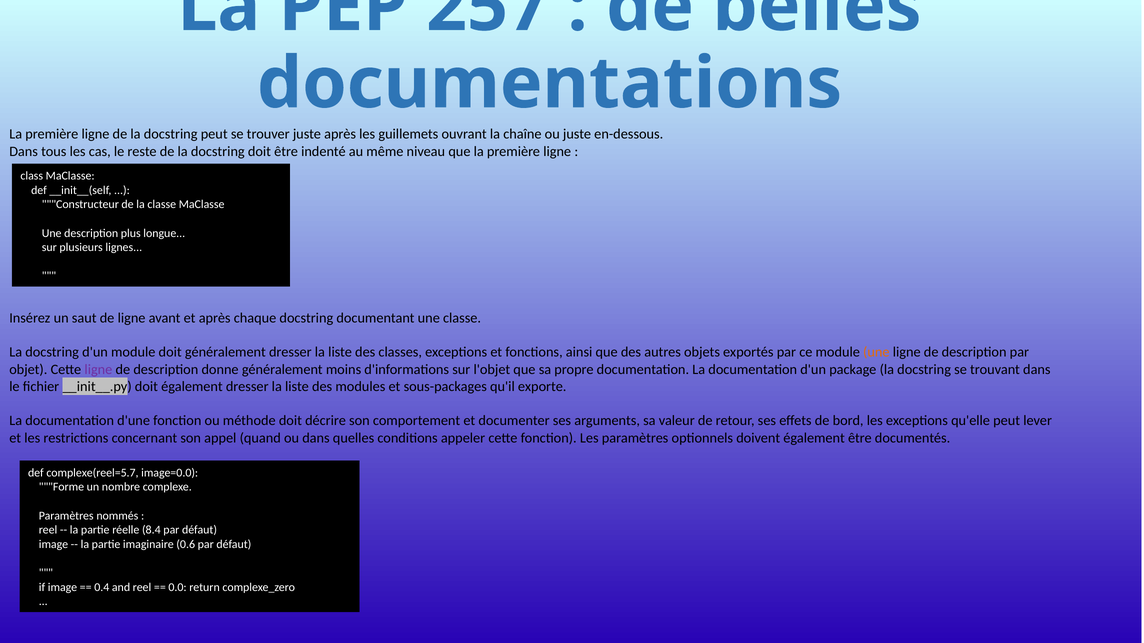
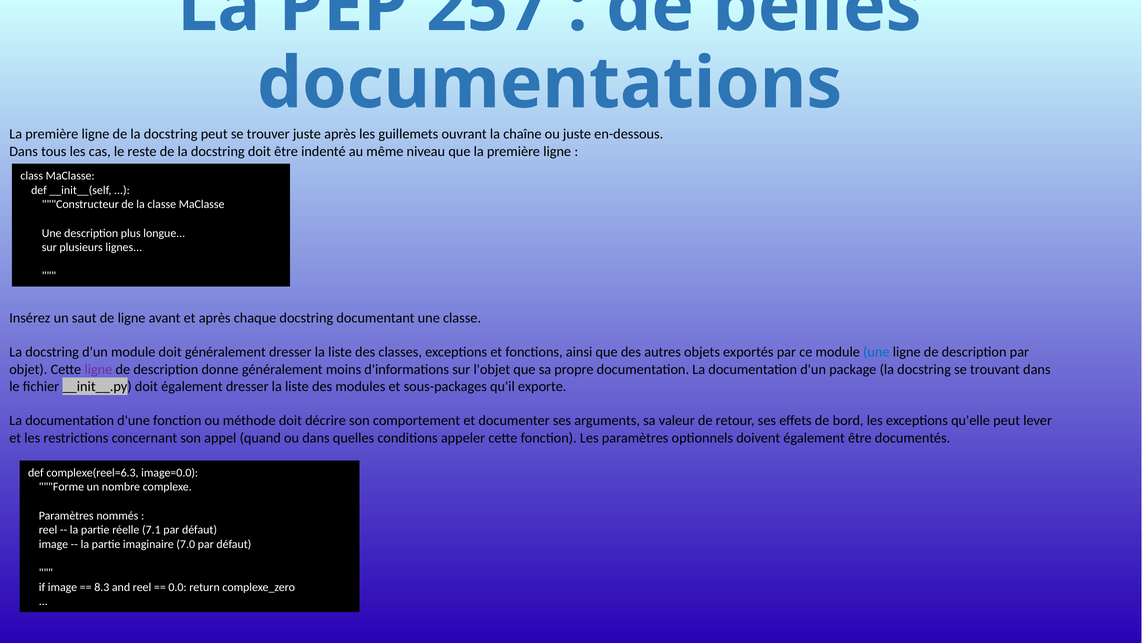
une at (876, 352) colour: orange -> blue
complexe(reel=5.7: complexe(reel=5.7 -> complexe(reel=6.3
8.4: 8.4 -> 7.1
0.6: 0.6 -> 7.0
0.4: 0.4 -> 8.3
